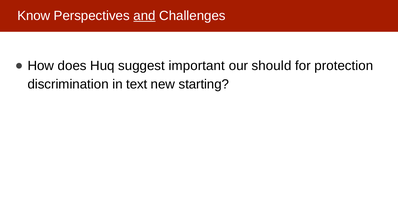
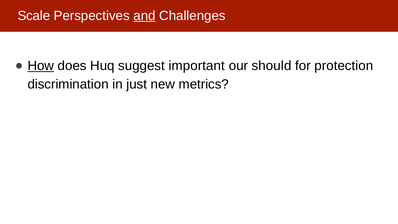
Know: Know -> Scale
How underline: none -> present
text: text -> just
starting: starting -> metrics
